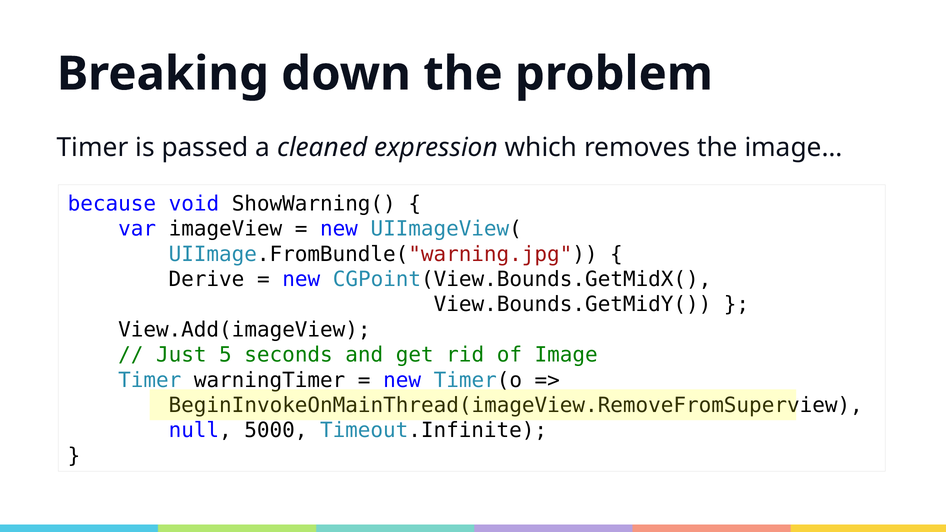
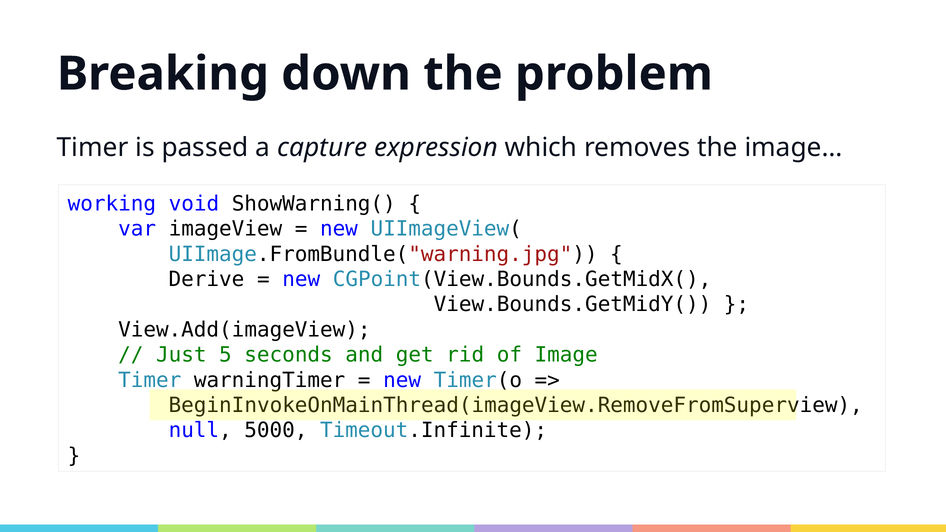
cleaned: cleaned -> capture
because: because -> working
